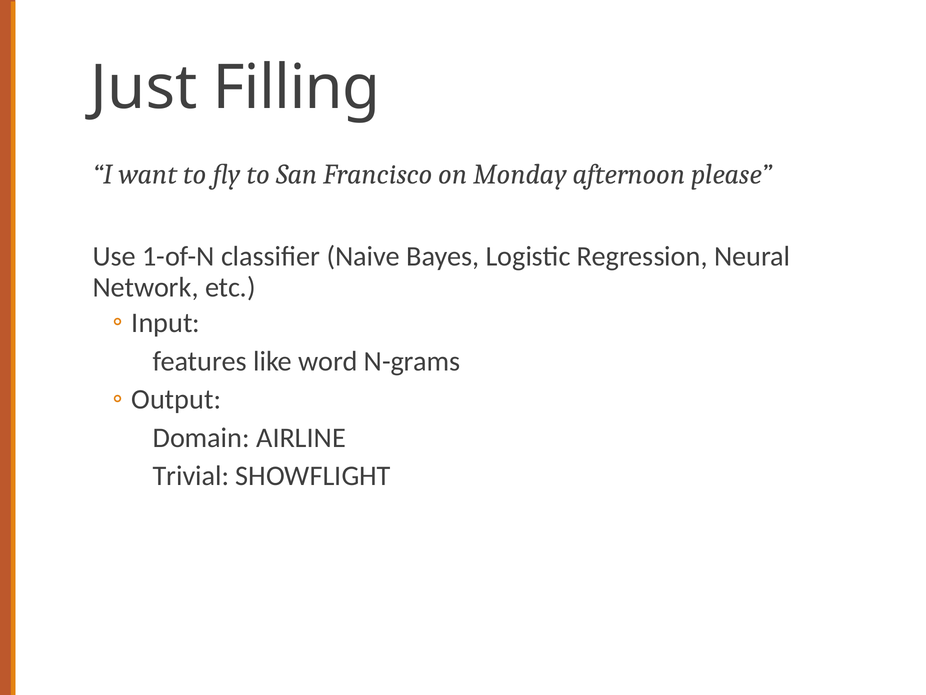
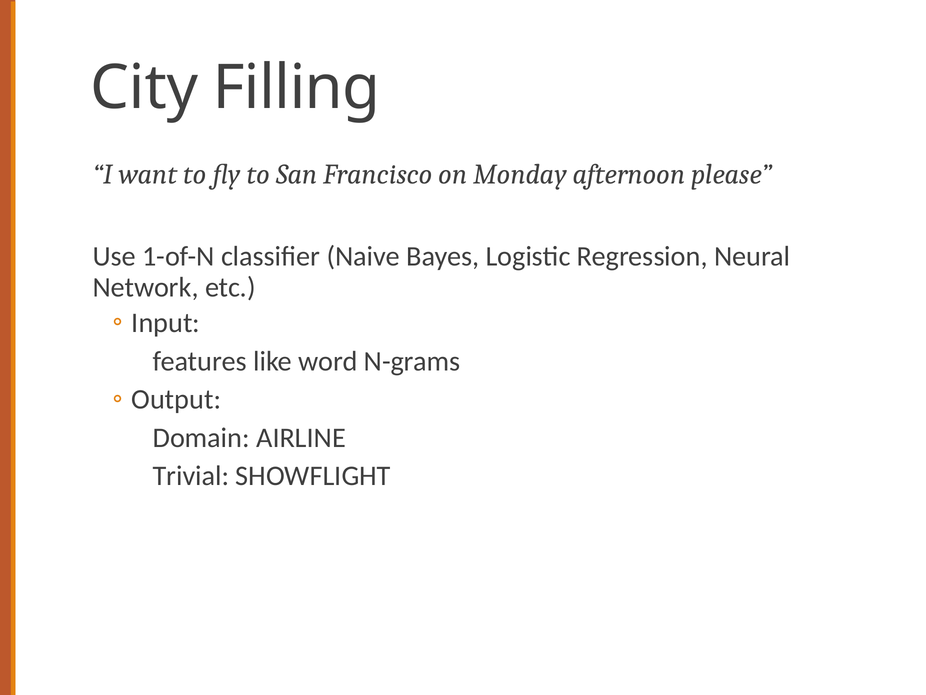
Just: Just -> City
